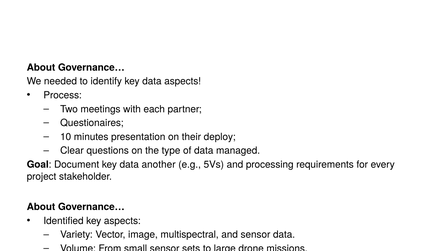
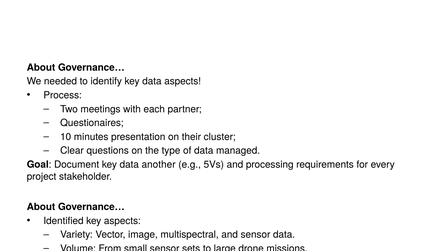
deploy: deploy -> cluster
